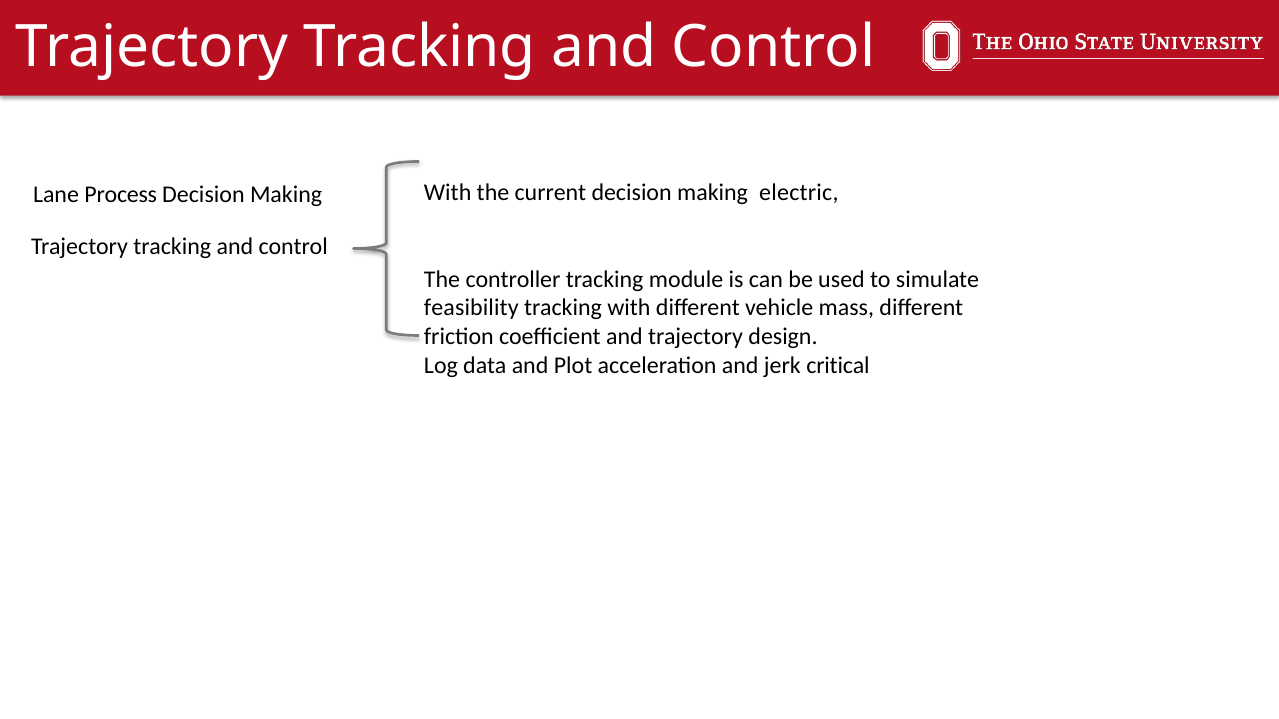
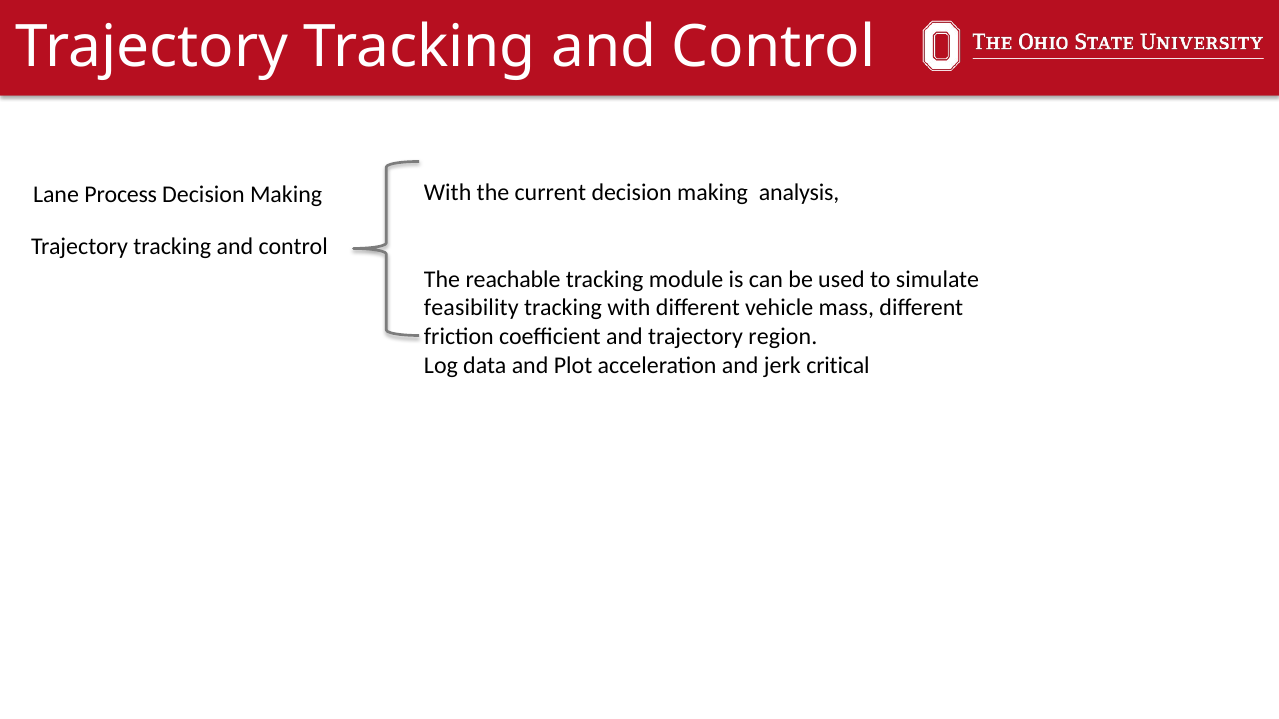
electric: electric -> analysis
controller: controller -> reachable
design: design -> region
